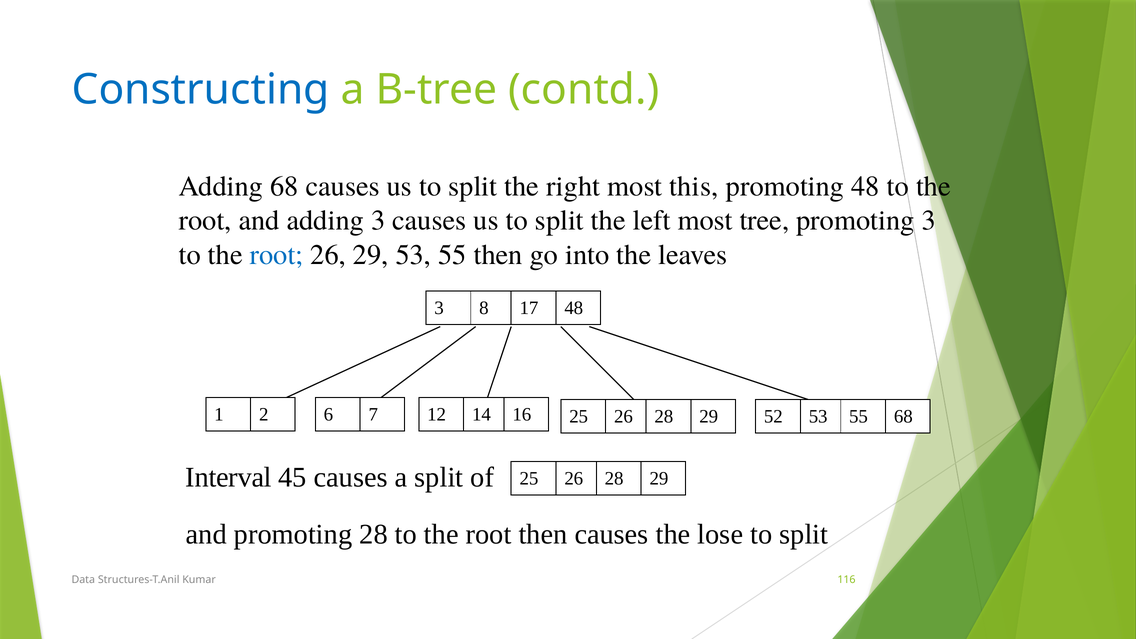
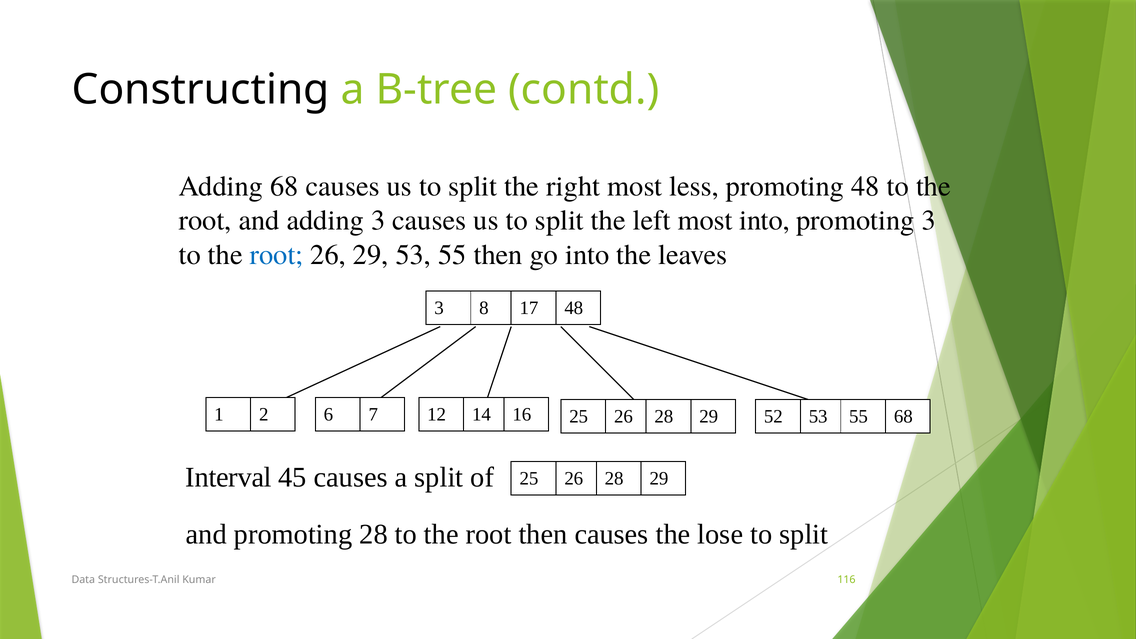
Constructing colour: blue -> black
this: this -> less
most tree: tree -> into
